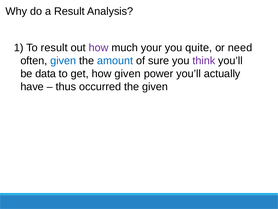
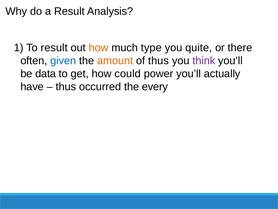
how at (99, 48) colour: purple -> orange
your: your -> type
need: need -> there
amount colour: blue -> orange
of sure: sure -> thus
how given: given -> could
the given: given -> every
